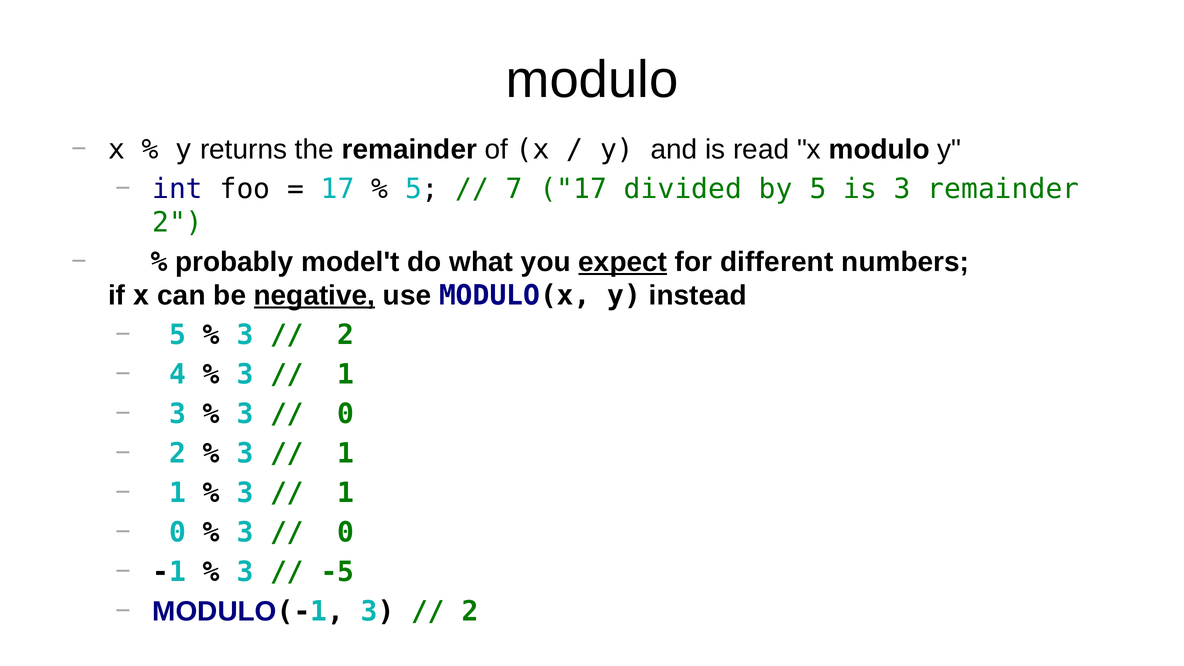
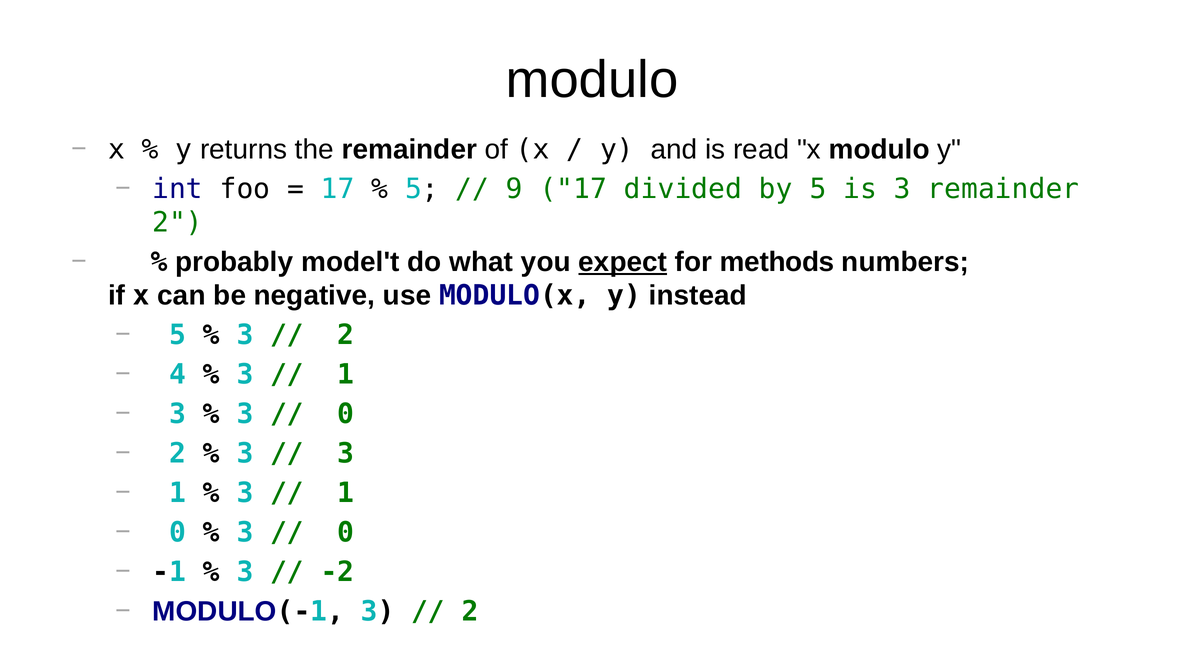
7: 7 -> 9
different: different -> methods
negative underline: present -> none
1 at (346, 453): 1 -> 3
-5: -5 -> -2
